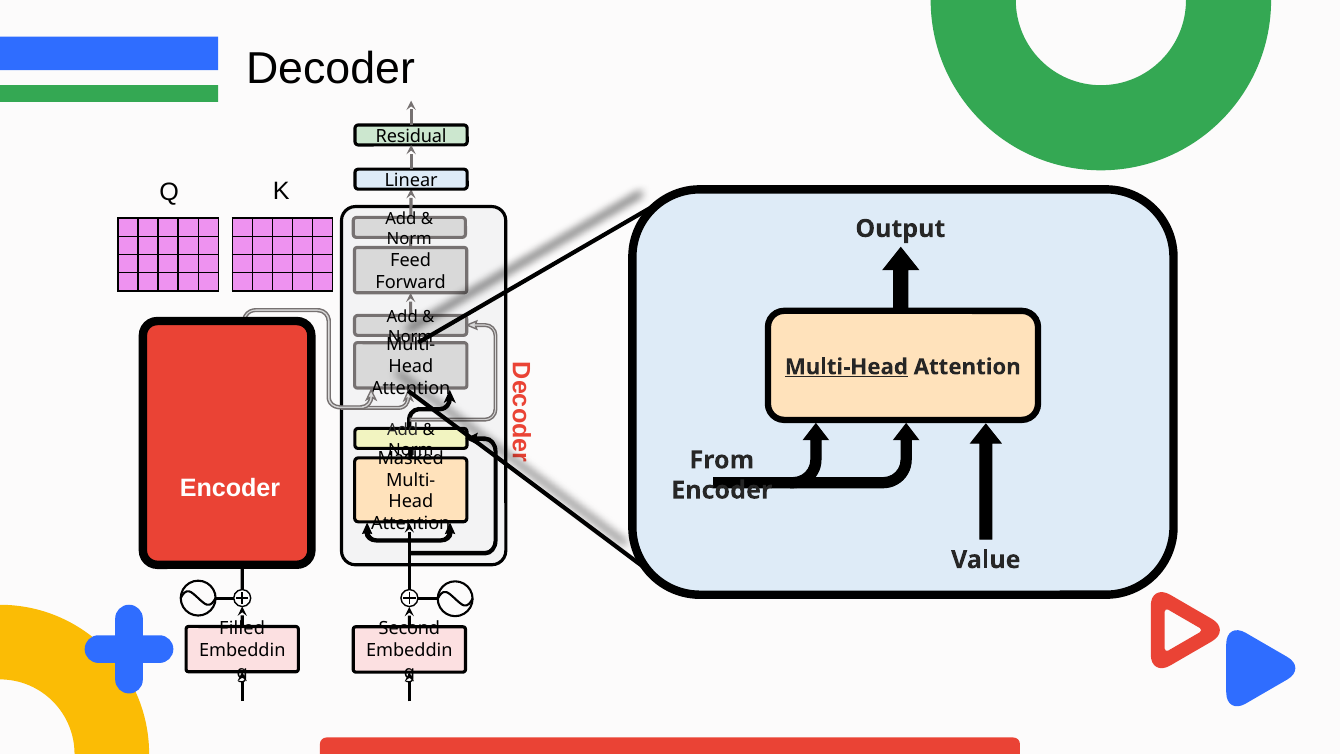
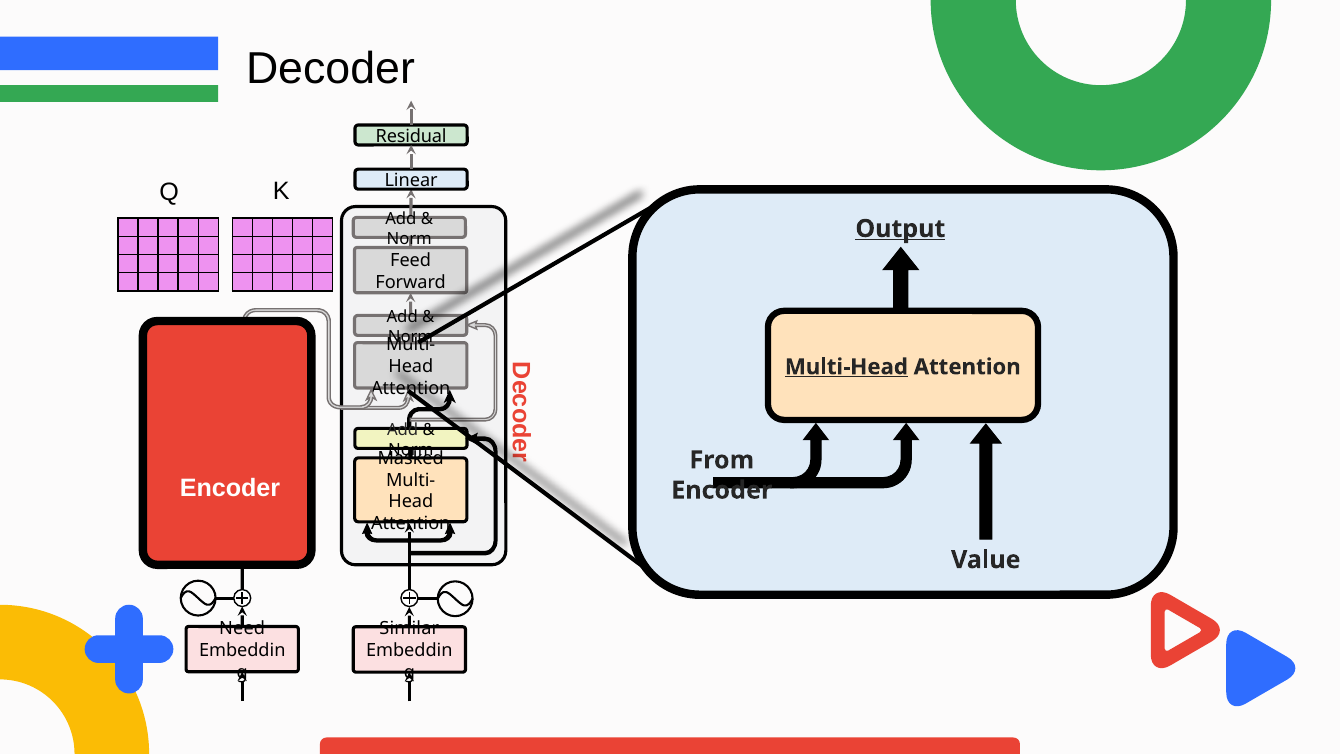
Output underline: none -> present
Filled: Filled -> Need
Second: Second -> Similar
